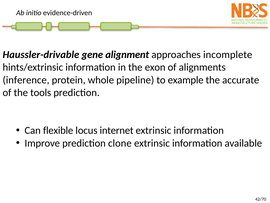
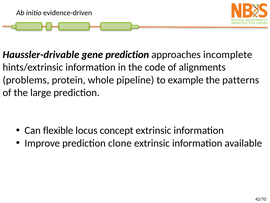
gene alignment: alignment -> prediction
exon: exon -> code
inference: inference -> problems
accurate: accurate -> patterns
tools: tools -> large
internet: internet -> concept
